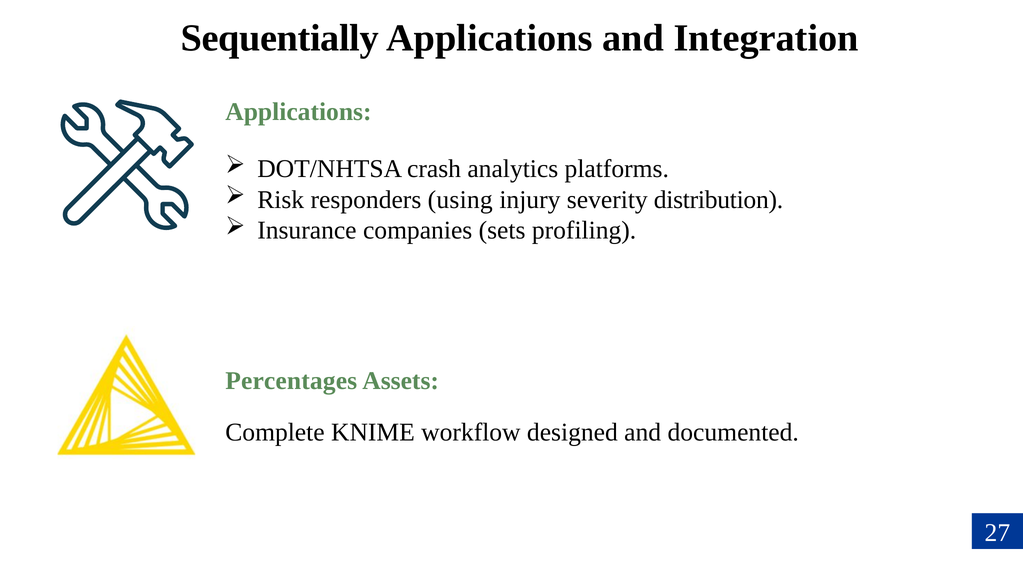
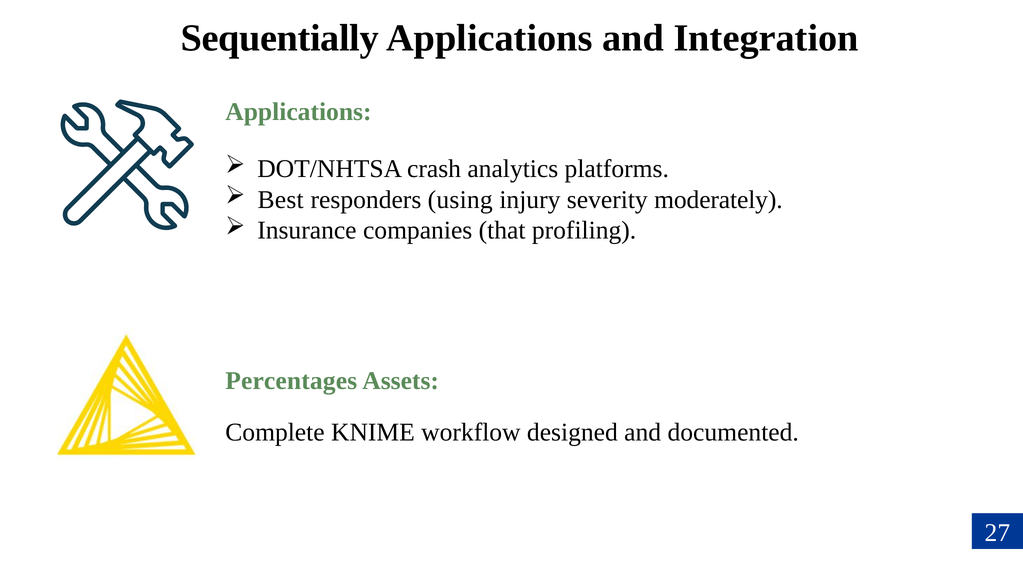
Risk: Risk -> Best
distribution: distribution -> moderately
sets: sets -> that
